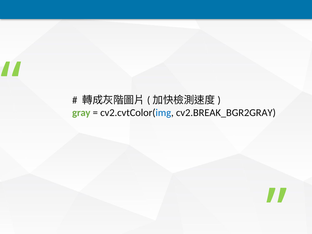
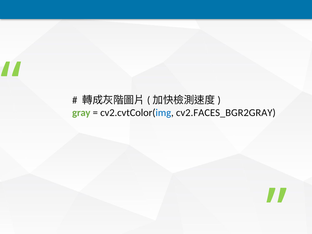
cv2.BREAK_BGR2GRAY: cv2.BREAK_BGR2GRAY -> cv2.FACES_BGR2GRAY
